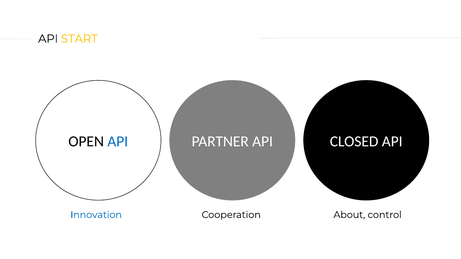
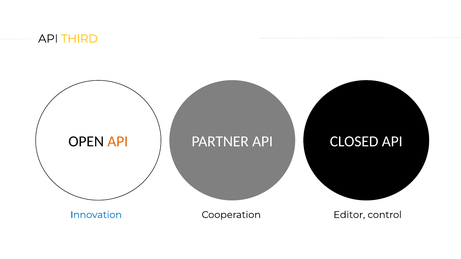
START: START -> THIRD
API at (118, 142) colour: blue -> orange
About: About -> Editor
